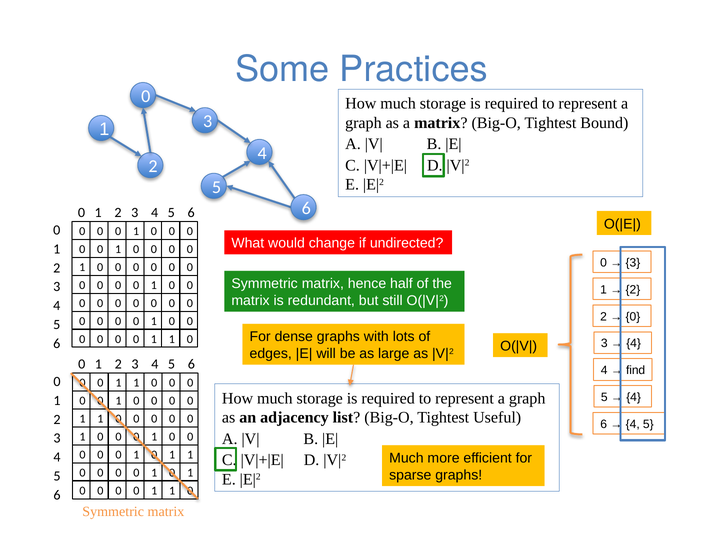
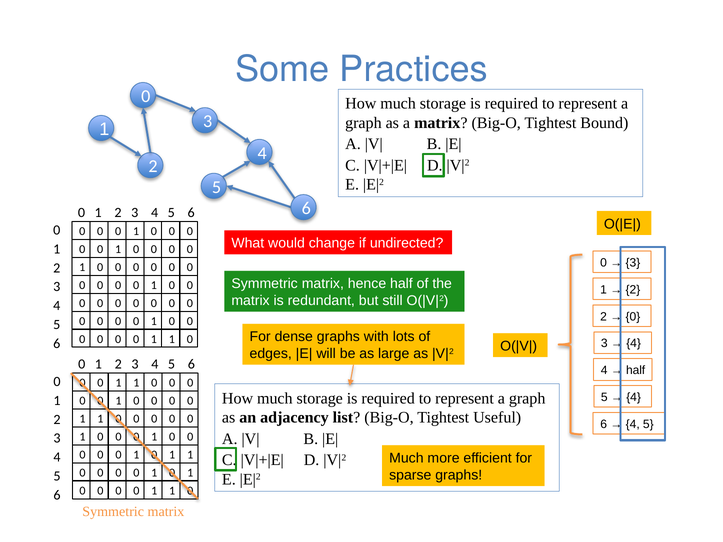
find at (636, 371): find -> half
